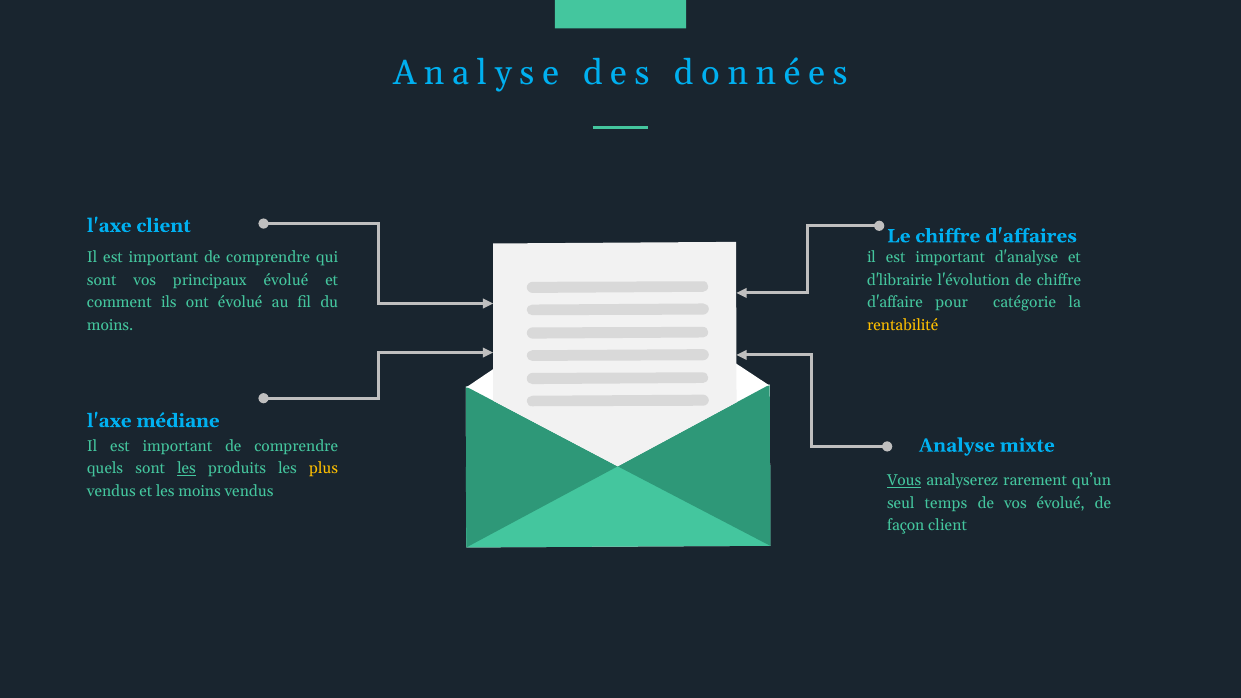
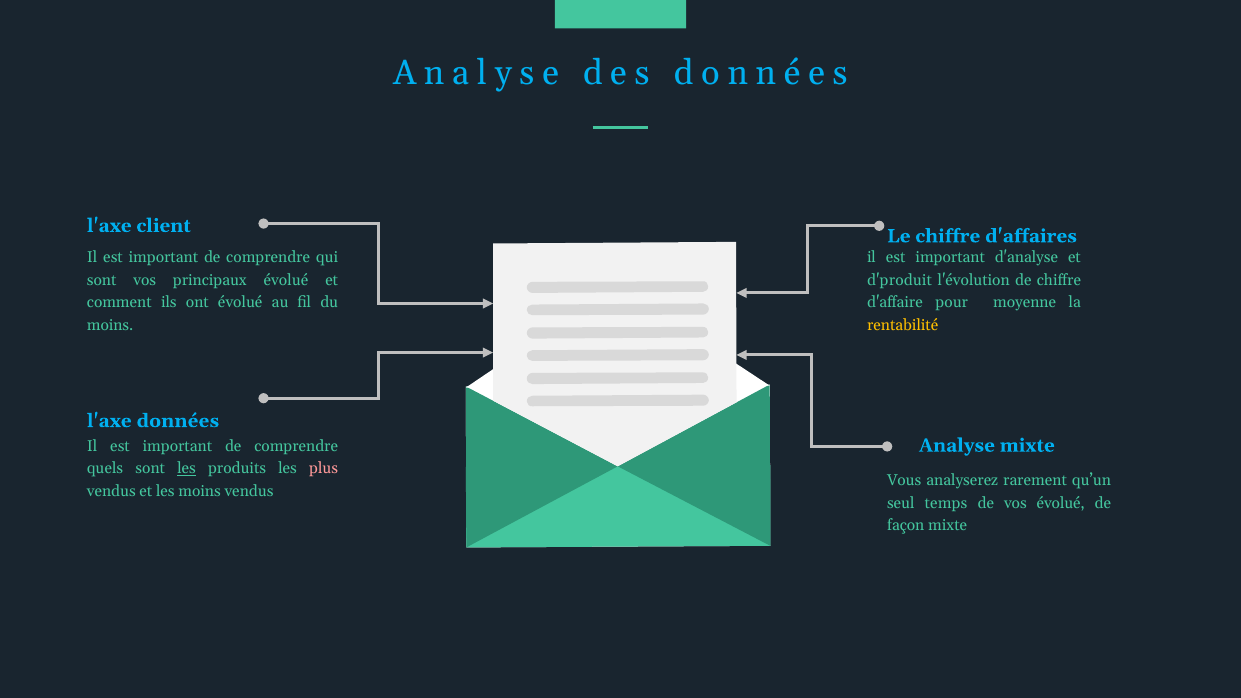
d'librairie: d'librairie -> d'produit
catégorie: catégorie -> moyenne
l'axe médiane: médiane -> données
plus colour: yellow -> pink
Vous underline: present -> none
façon client: client -> mixte
